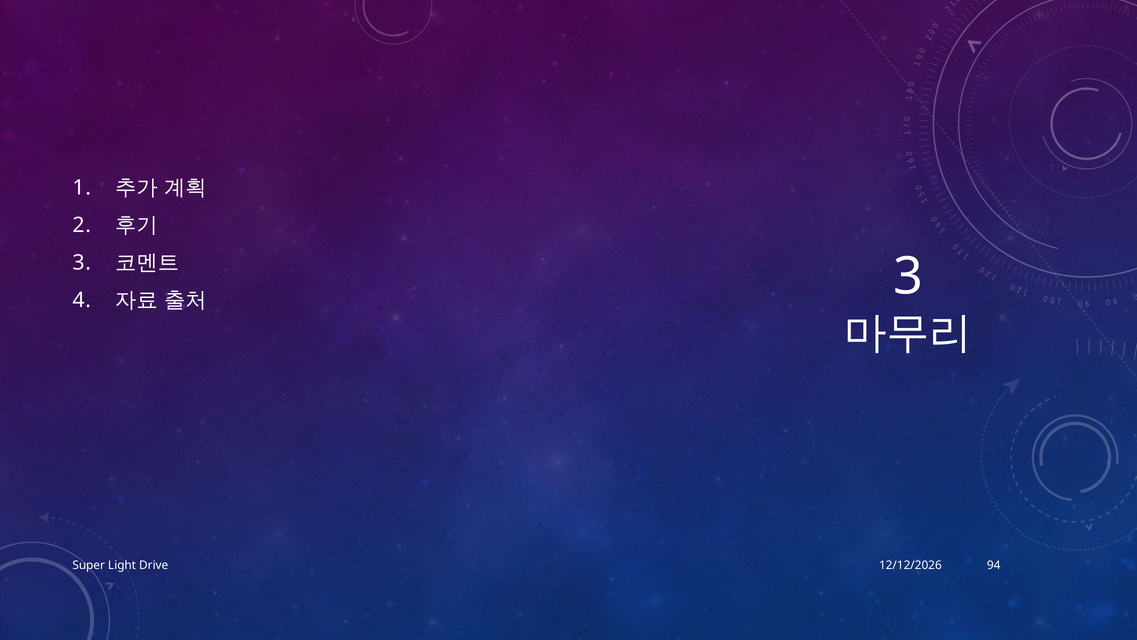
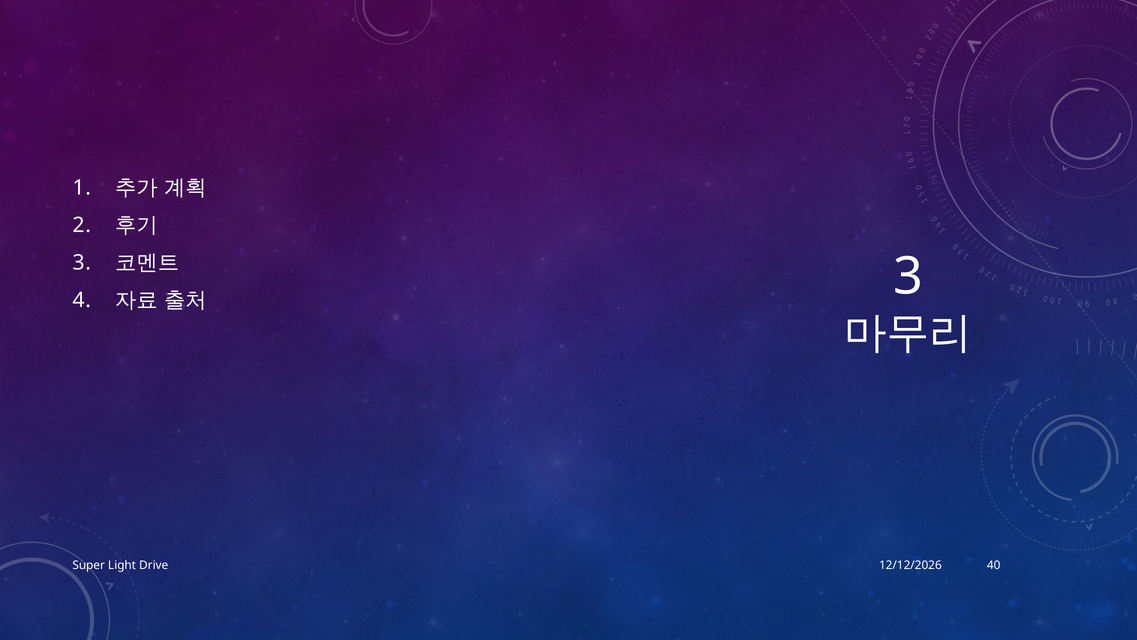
94: 94 -> 40
